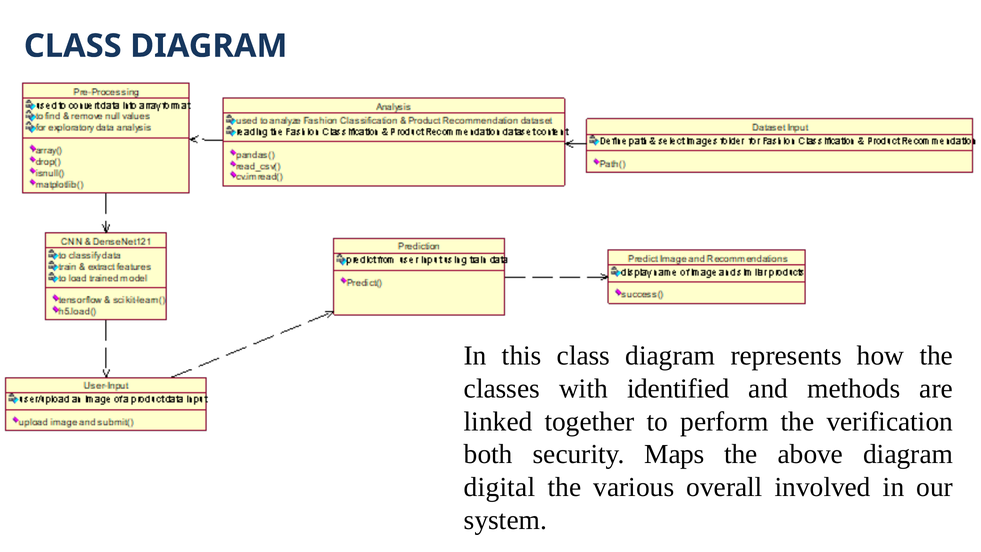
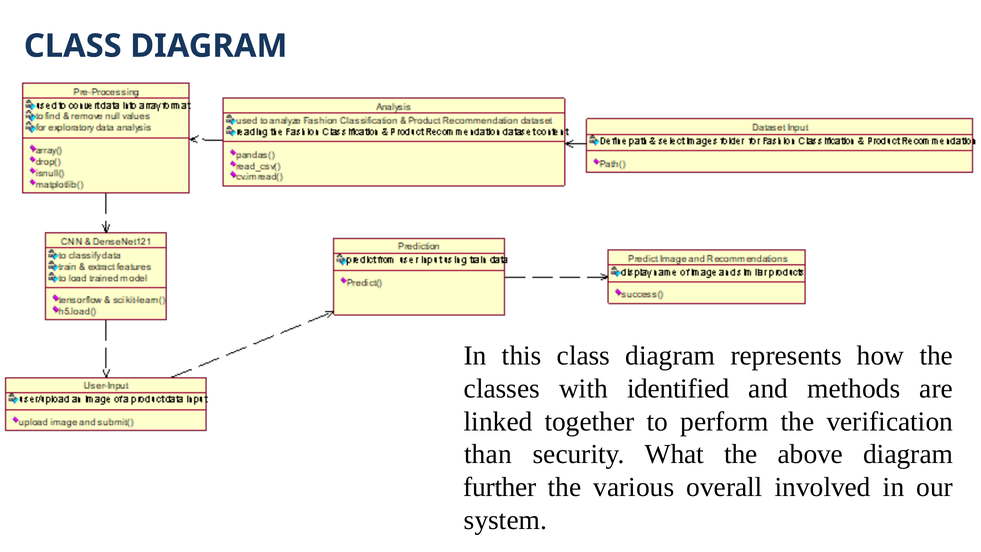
both: both -> than
Maps: Maps -> What
digital: digital -> further
